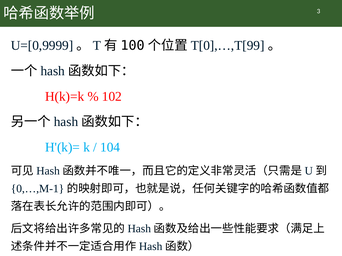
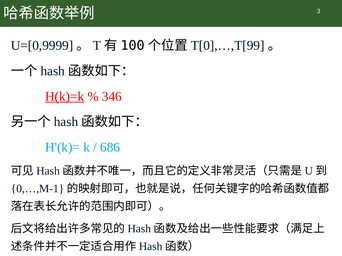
H(k)=k underline: none -> present
102: 102 -> 346
104: 104 -> 686
